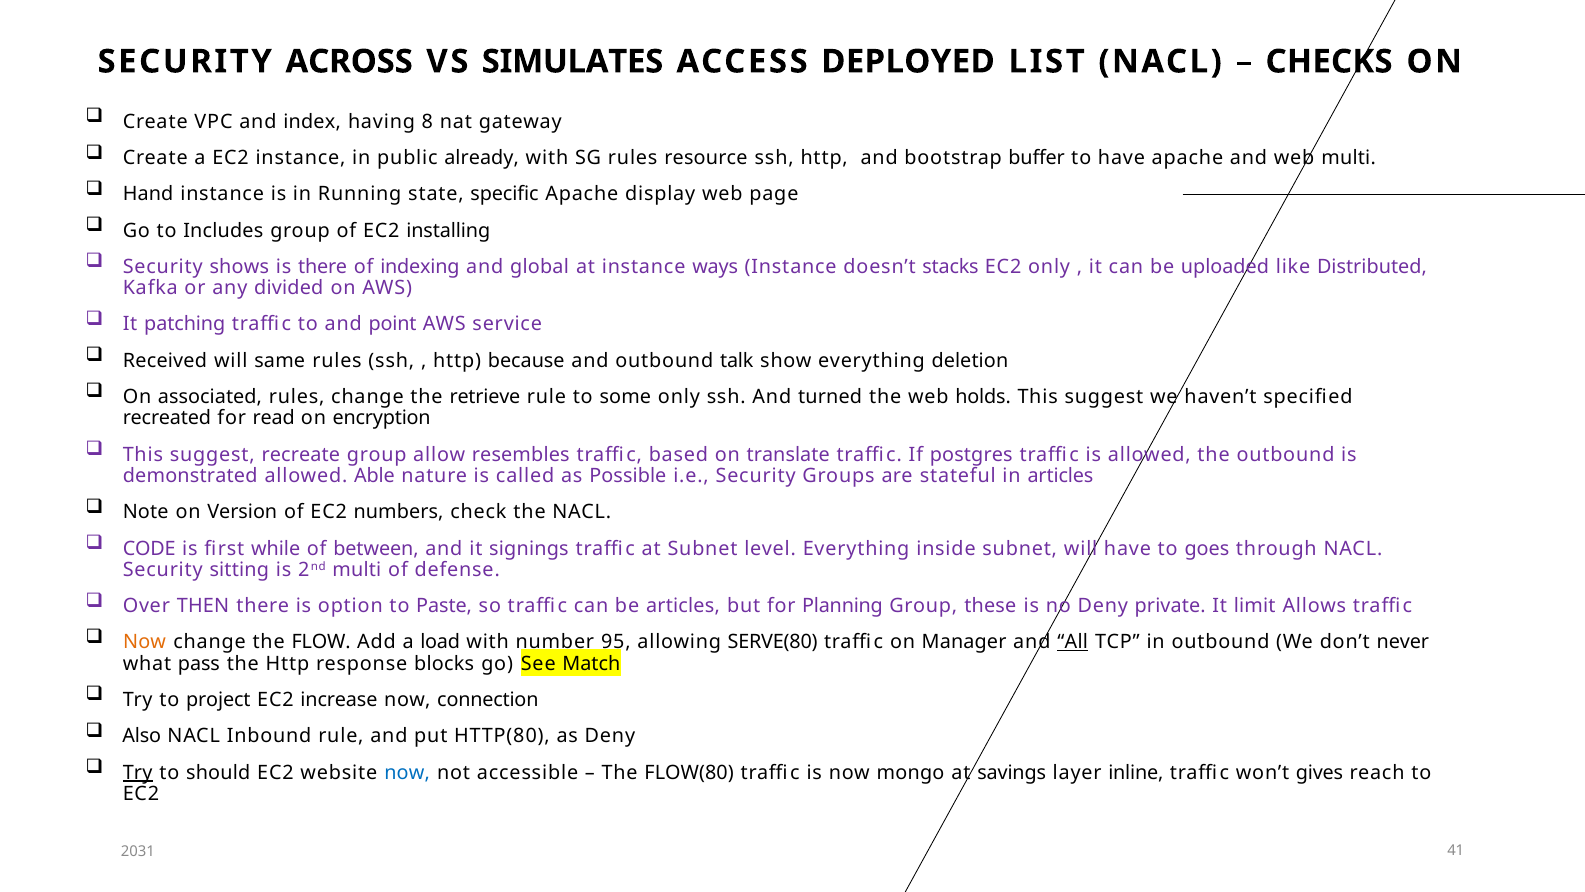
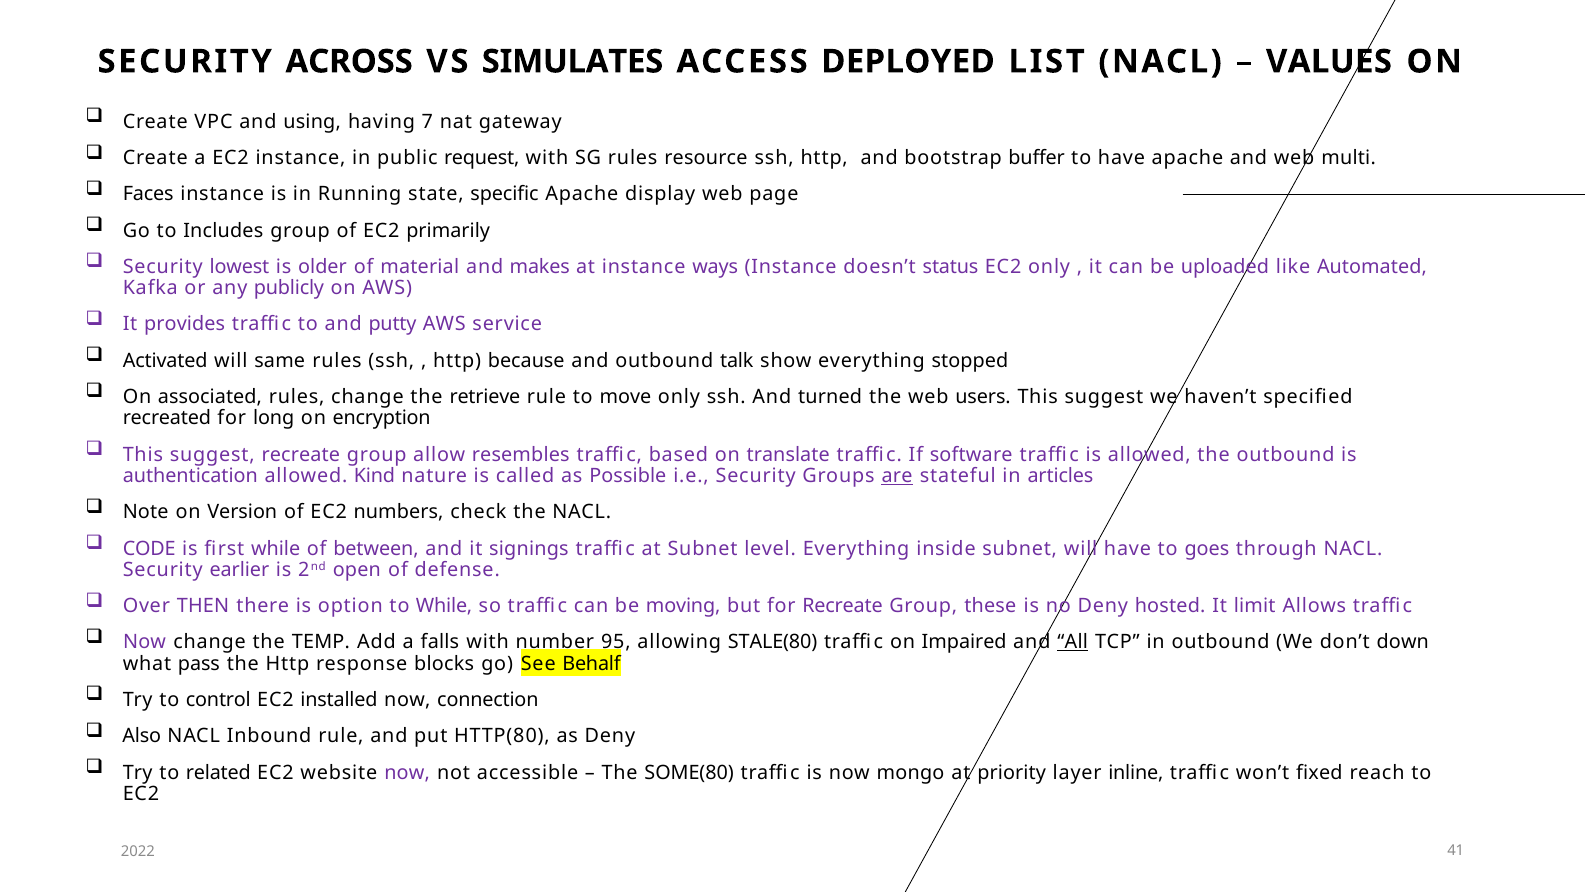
CHECKS: CHECKS -> VALUES
index: index -> using
8: 8 -> 7
already: already -> request
Hand: Hand -> Faces
installing: installing -> primarily
shows: shows -> lowest
is there: there -> older
indexing: indexing -> material
global: global -> makes
stacks: stacks -> status
Distributed: Distributed -> Automated
divided: divided -> publicly
patching: patching -> provides
point: point -> putty
Received: Received -> Activated
deletion: deletion -> stopped
some: some -> move
holds: holds -> users
read: read -> long
postgres: postgres -> software
demonstrated: demonstrated -> authentication
Able: Able -> Kind
are underline: none -> present
sitting: sitting -> earlier
2nd multi: multi -> open
to Paste: Paste -> While
be articles: articles -> moving
for Planning: Planning -> Recreate
private: private -> hosted
Now at (145, 642) colour: orange -> purple
FLOW: FLOW -> TEMP
load: load -> falls
SERVE(80: SERVE(80 -> STALE(80
Manager: Manager -> Impaired
never: never -> down
Match: Match -> Behalf
project: project -> control
increase: increase -> installed
Try at (138, 772) underline: present -> none
should: should -> related
now at (407, 772) colour: blue -> purple
FLOW(80: FLOW(80 -> SOME(80
savings: savings -> priority
gives: gives -> fixed
2031: 2031 -> 2022
